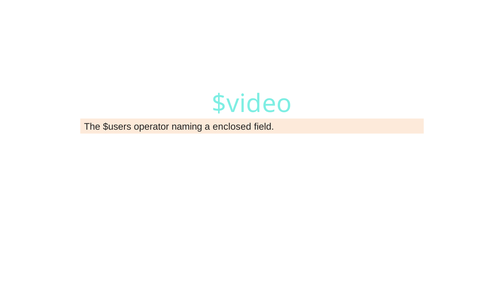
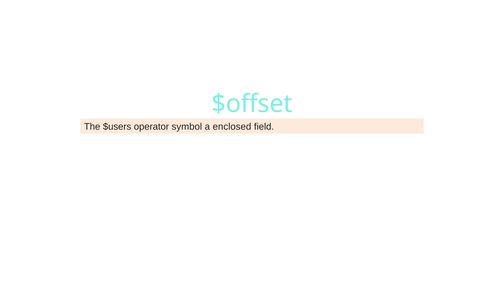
$video: $video -> $offset
naming: naming -> symbol
